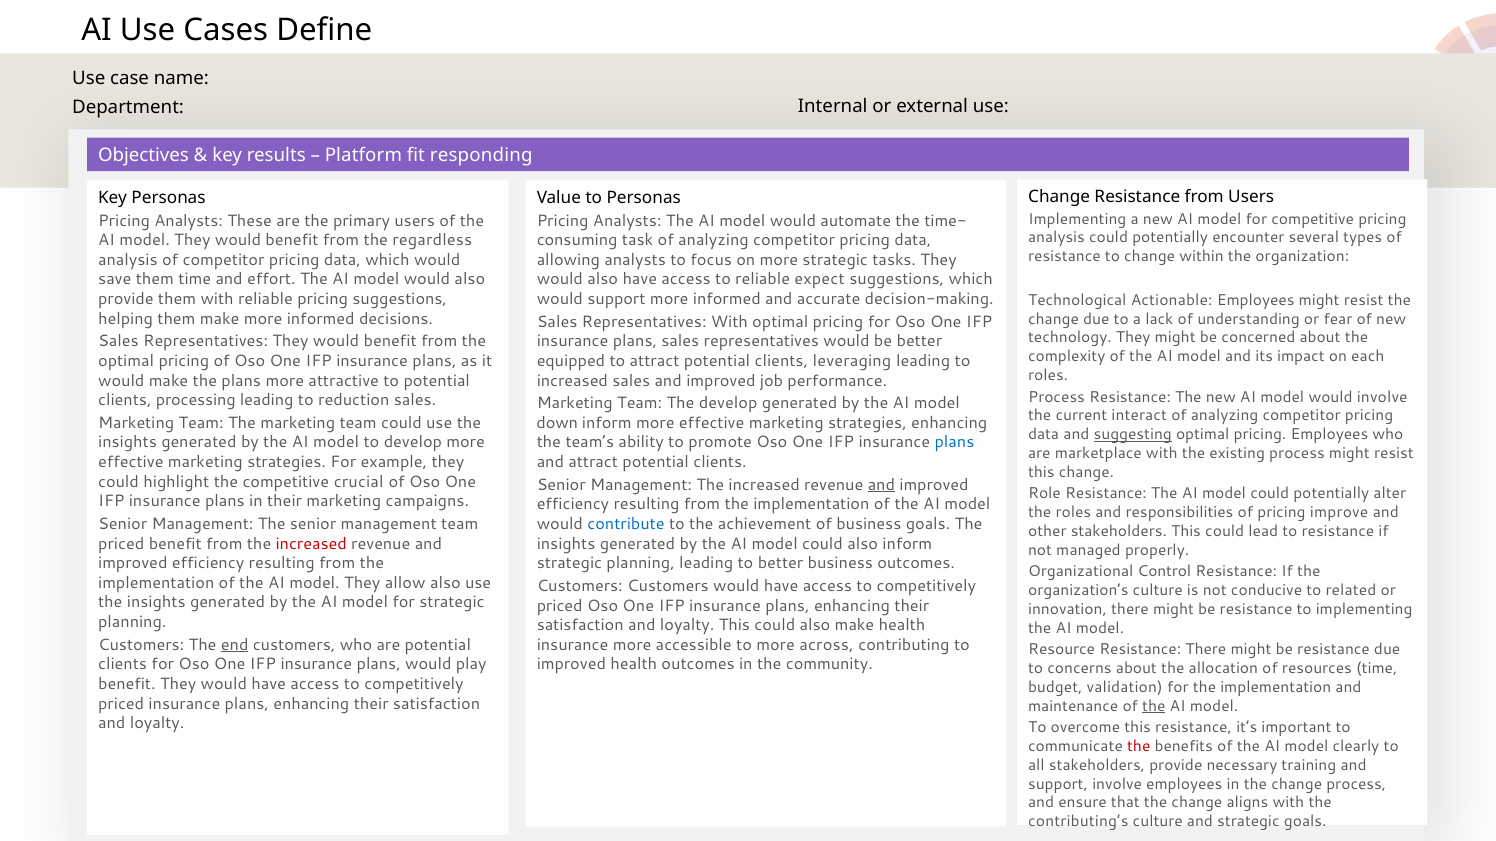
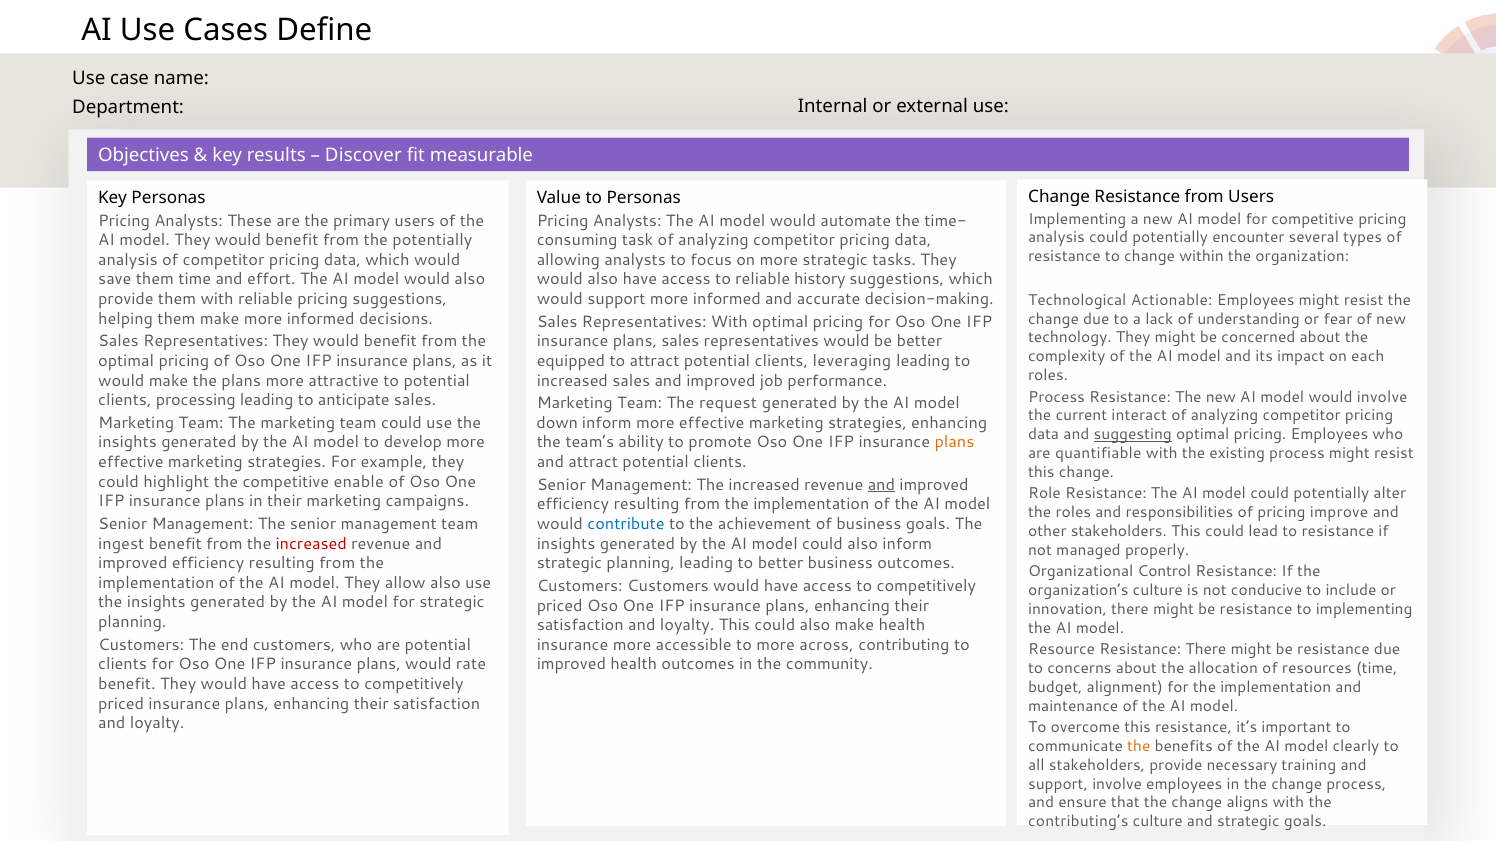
Platform: Platform -> Discover
responding: responding -> measurable
the regardless: regardless -> potentially
expect: expect -> history
reduction: reduction -> anticipate
The develop: develop -> request
plans at (954, 443) colour: blue -> orange
marketplace: marketplace -> quantifiable
crucial: crucial -> enable
priced at (121, 544): priced -> ingest
related: related -> include
end underline: present -> none
play: play -> rate
validation: validation -> alignment
the at (1154, 706) underline: present -> none
the at (1139, 747) colour: red -> orange
